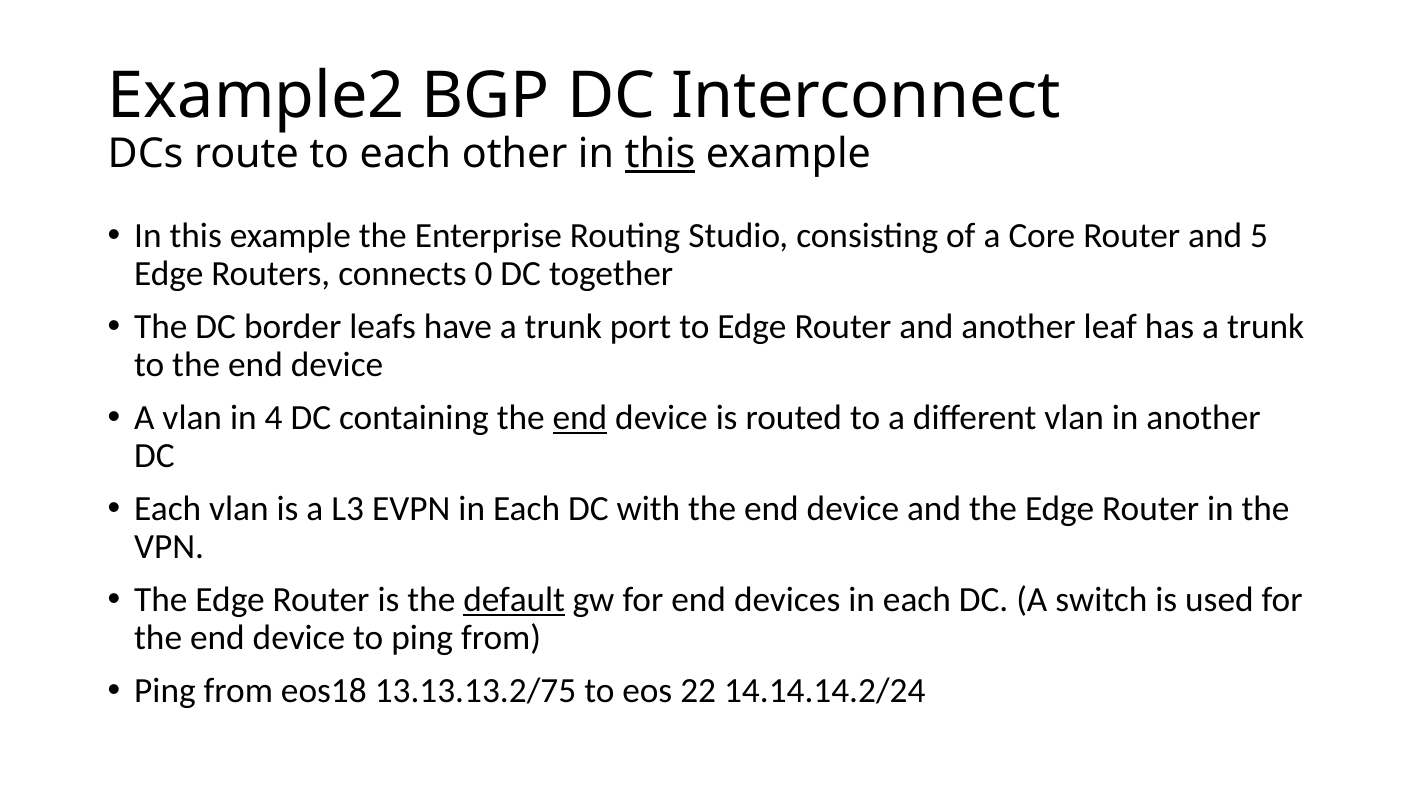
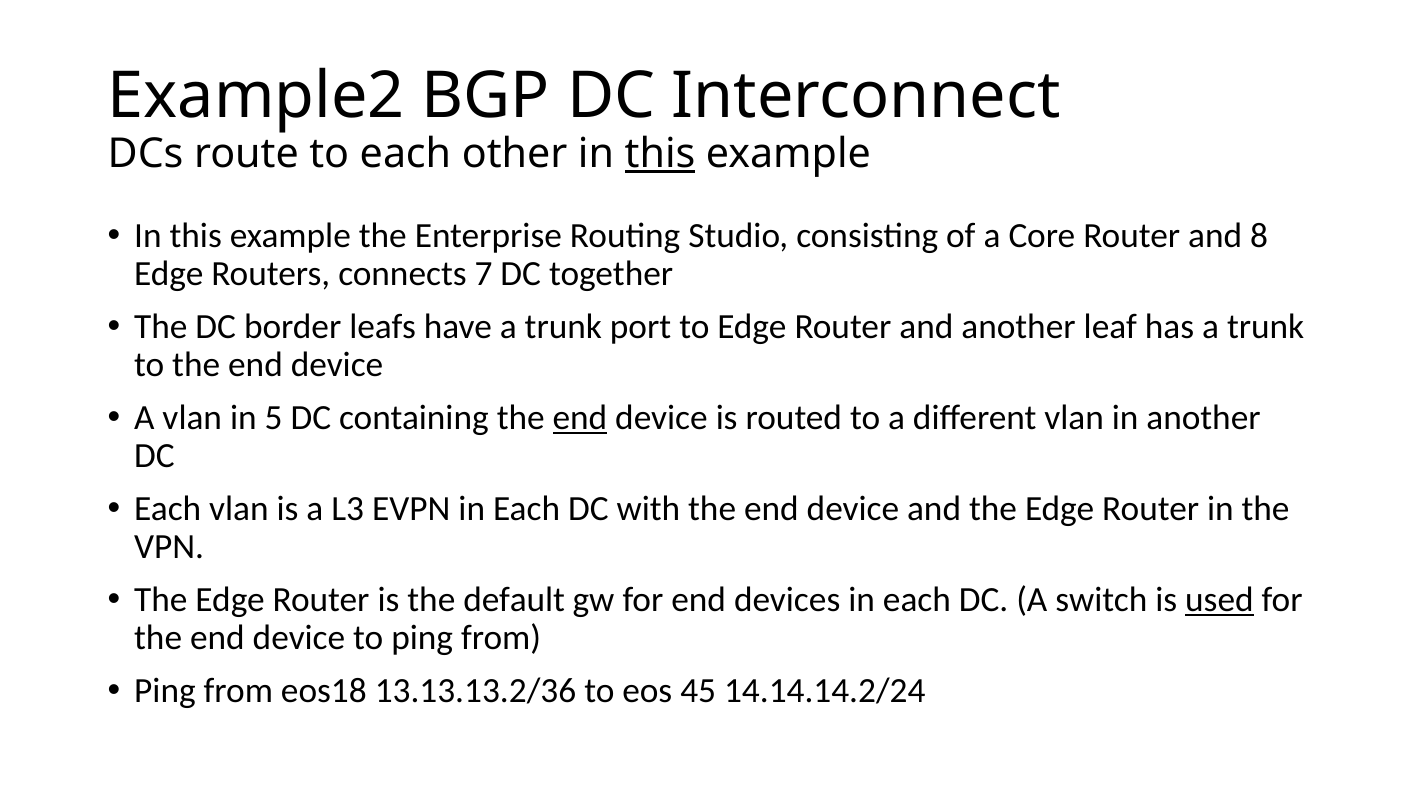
5: 5 -> 8
0: 0 -> 7
4: 4 -> 5
default underline: present -> none
used underline: none -> present
13.13.13.2/75: 13.13.13.2/75 -> 13.13.13.2/36
22: 22 -> 45
